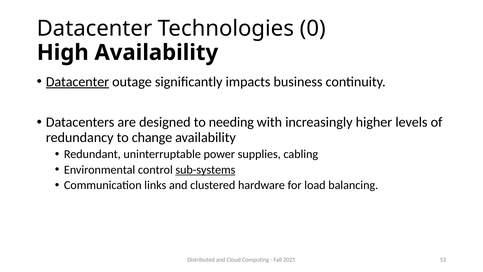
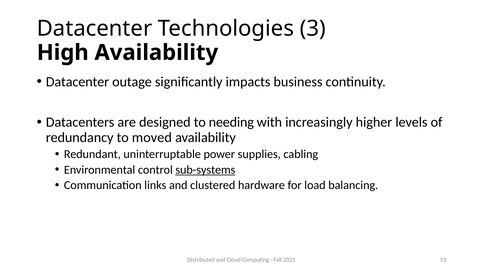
0: 0 -> 3
Datacenter at (77, 82) underline: present -> none
change: change -> moved
